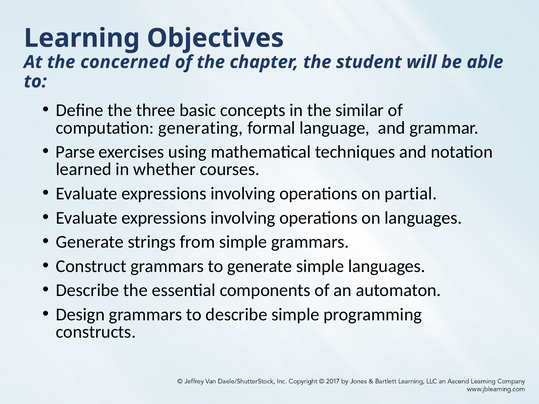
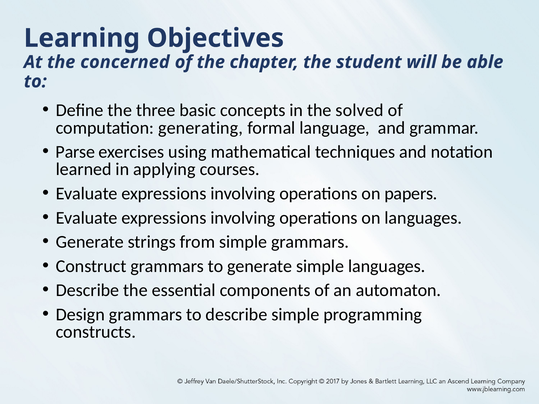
similar: similar -> solved
whether: whether -> applying
partial: partial -> papers
